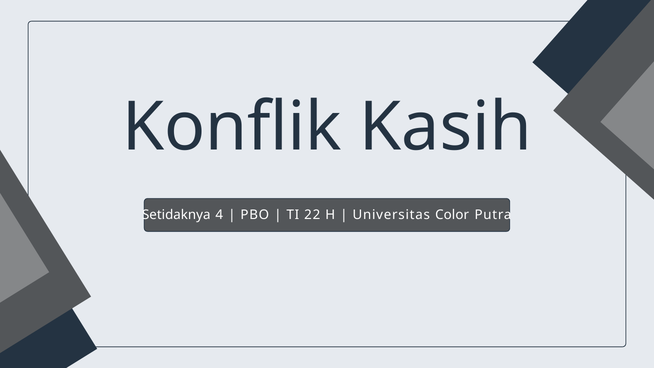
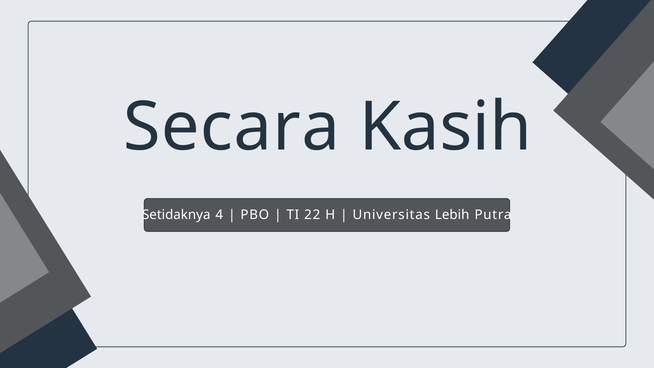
Konflik: Konflik -> Secara
Color: Color -> Lebih
